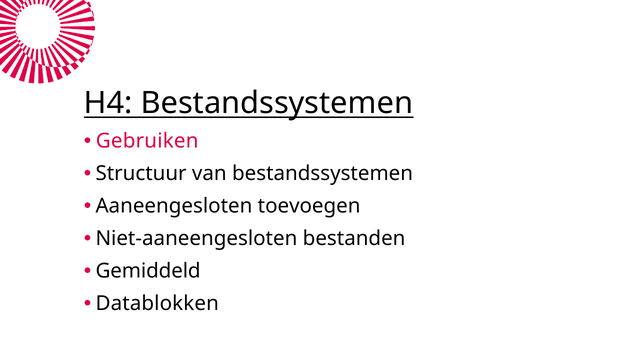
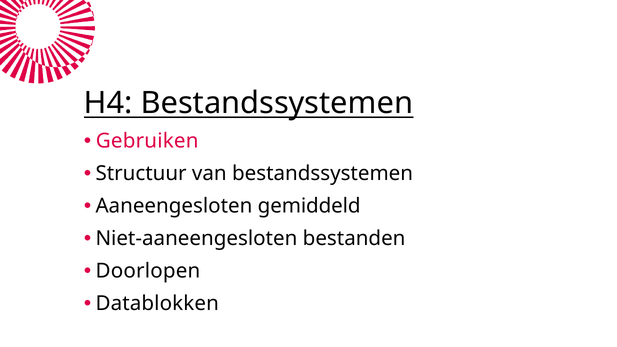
toevoegen: toevoegen -> gemiddeld
Gemiddeld: Gemiddeld -> Doorlopen
